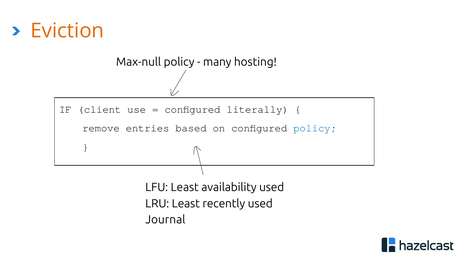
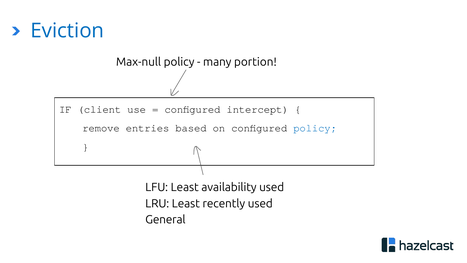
Eviction colour: orange -> blue
hosting: hosting -> portion
literally: literally -> intercept
Journal: Journal -> General
